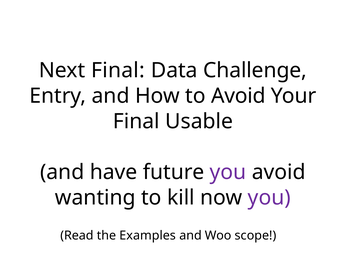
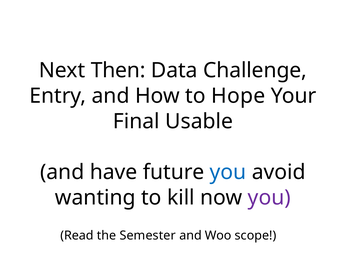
Next Final: Final -> Then
to Avoid: Avoid -> Hope
you at (228, 172) colour: purple -> blue
Examples: Examples -> Semester
